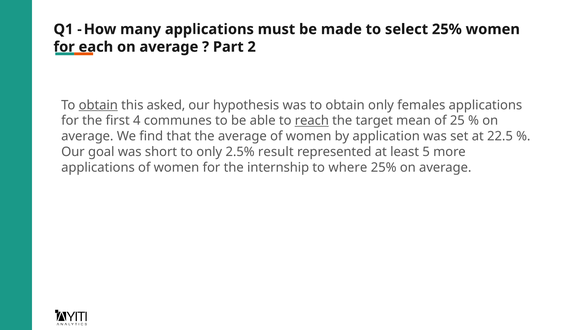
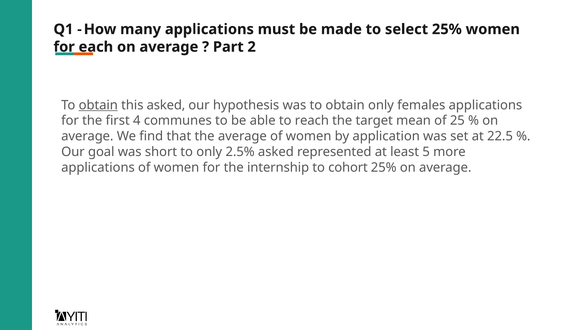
reach underline: present -> none
2.5% result: result -> asked
where: where -> cohort
